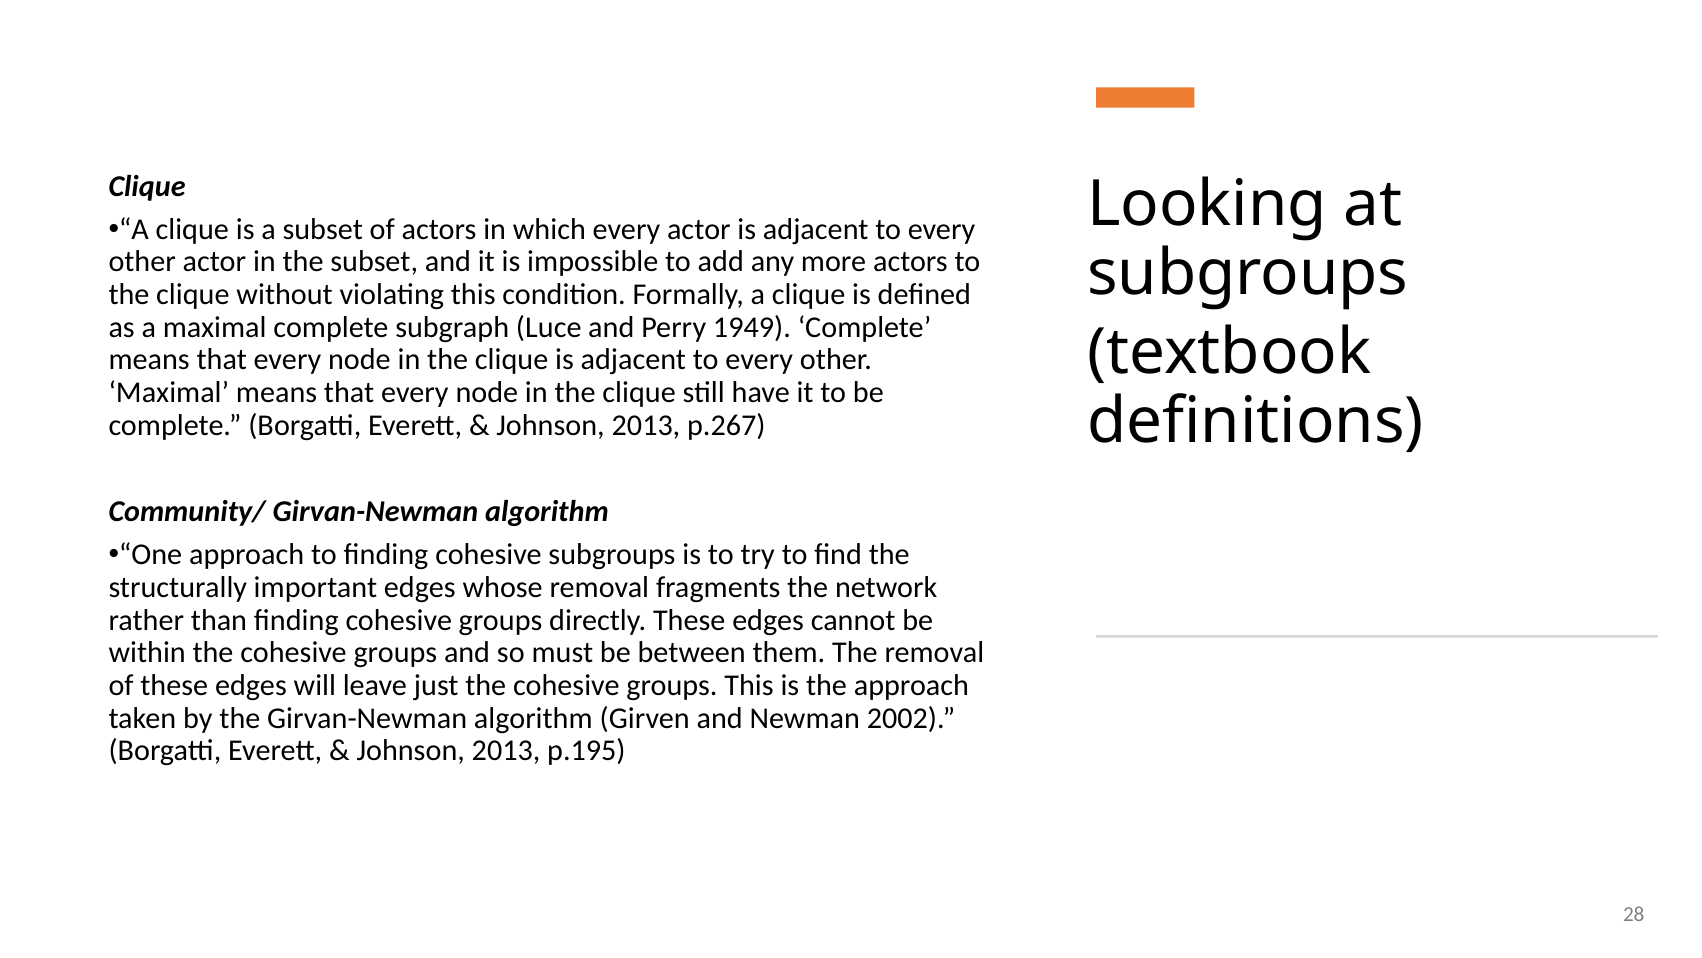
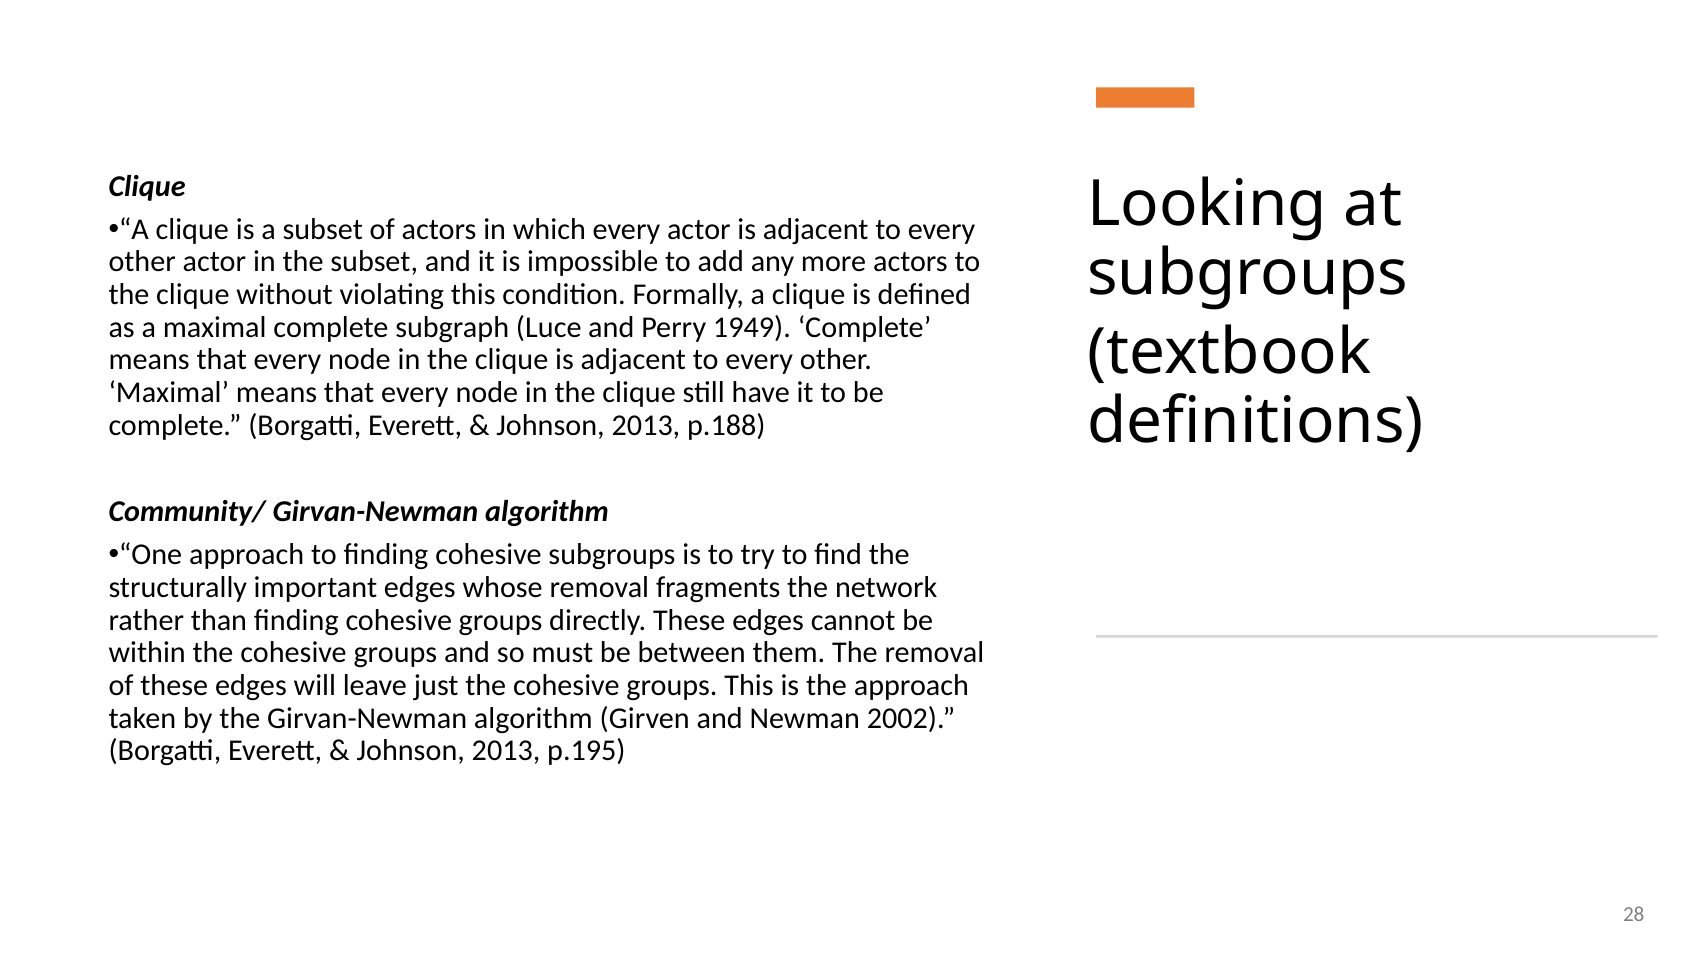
p.267: p.267 -> p.188
